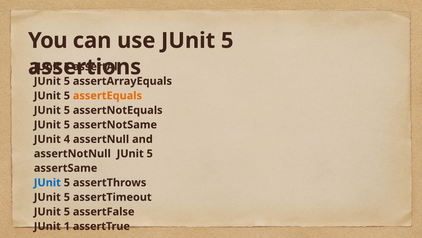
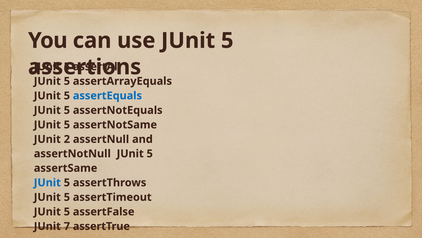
assertEquals colour: orange -> blue
4: 4 -> 2
1: 1 -> 7
